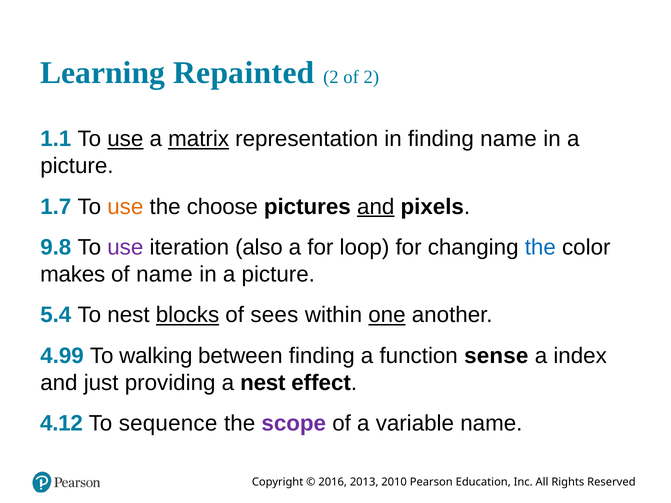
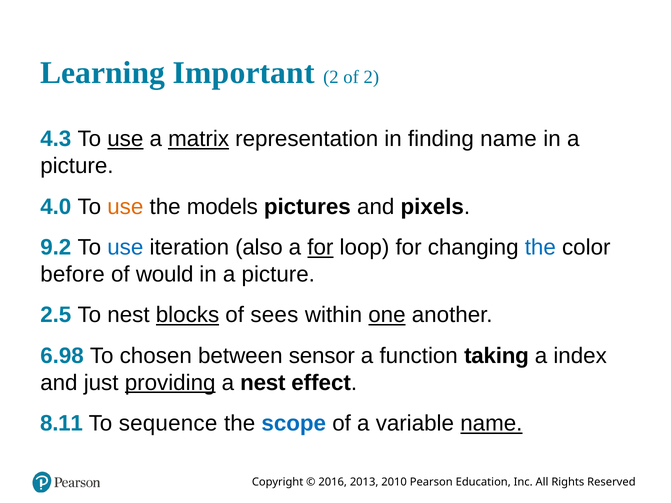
Repainted: Repainted -> Important
1.1: 1.1 -> 4.3
1.7: 1.7 -> 4.0
choose: choose -> models
and at (376, 207) underline: present -> none
9.8: 9.8 -> 9.2
use at (125, 248) colour: purple -> blue
for at (320, 248) underline: none -> present
makes: makes -> before
of name: name -> would
5.4: 5.4 -> 2.5
4.99: 4.99 -> 6.98
walking: walking -> chosen
between finding: finding -> sensor
sense: sense -> taking
providing underline: none -> present
4.12: 4.12 -> 8.11
scope colour: purple -> blue
name at (491, 424) underline: none -> present
